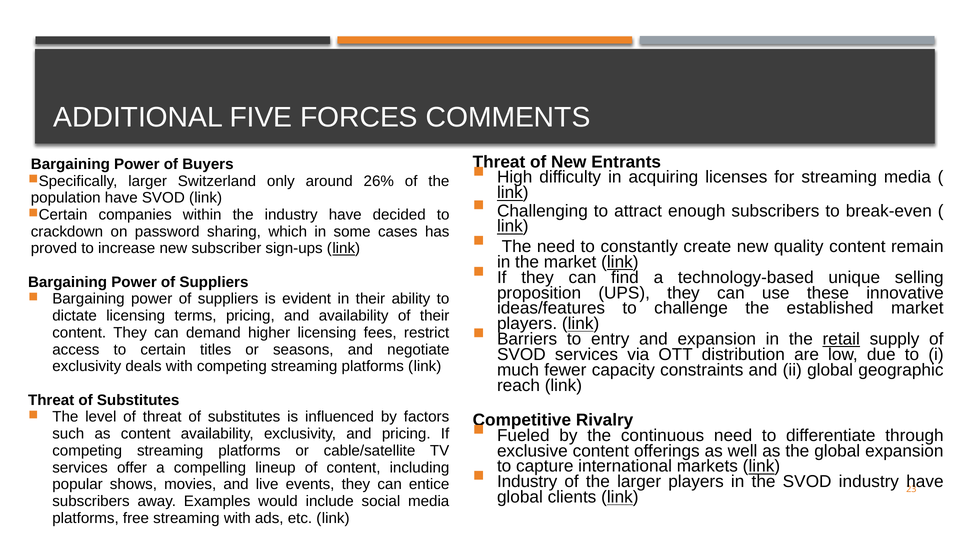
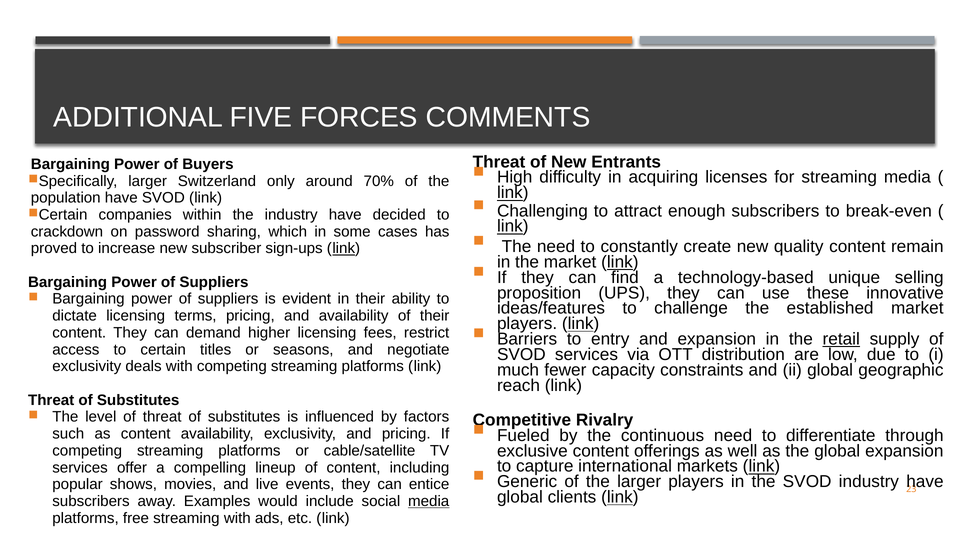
26%: 26% -> 70%
Industry at (527, 481): Industry -> Generic
media at (429, 501) underline: none -> present
